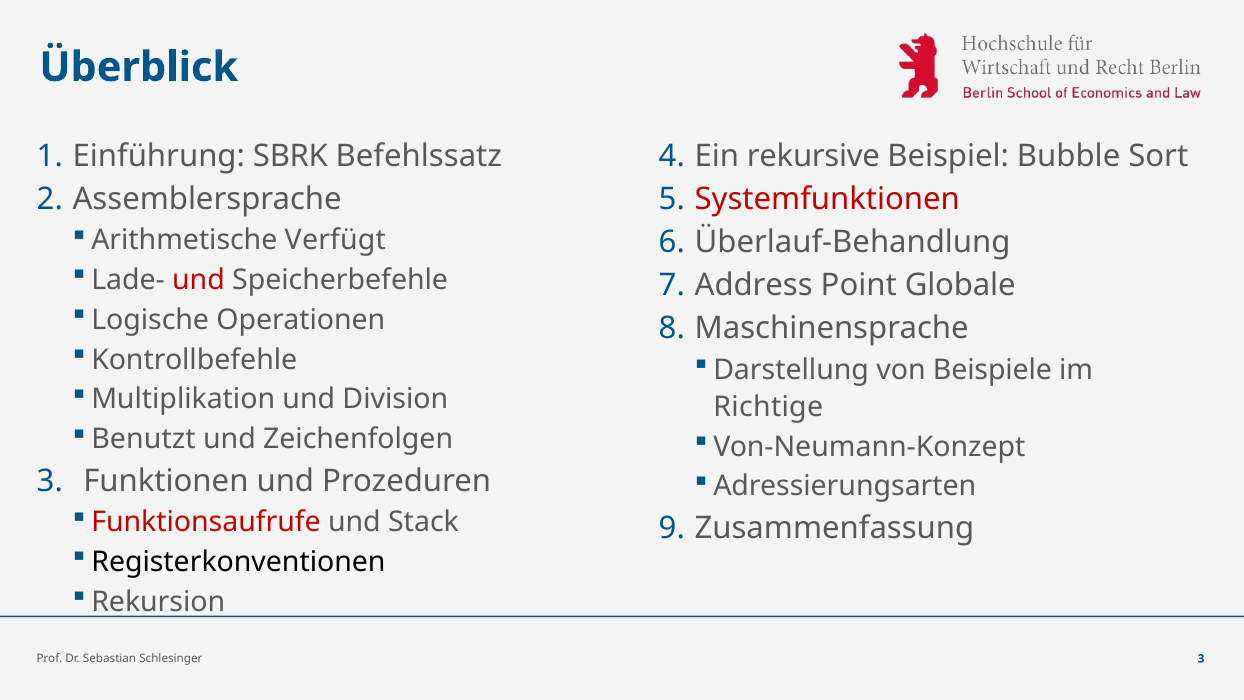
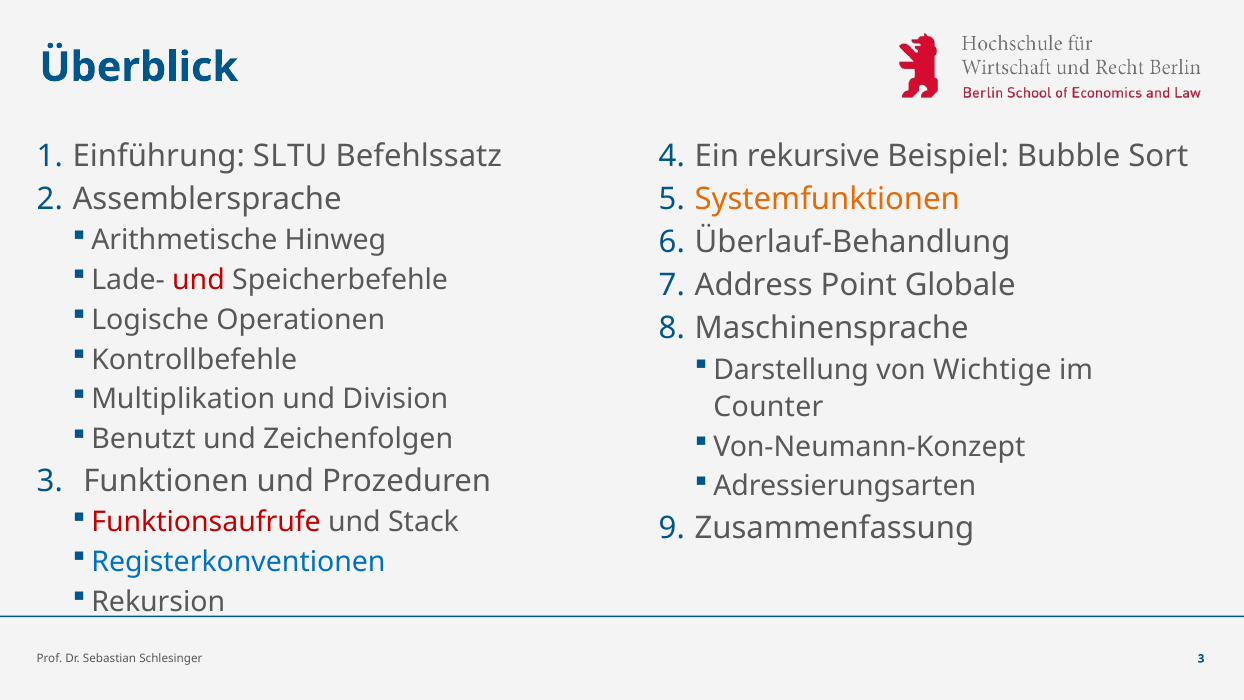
SBRK: SBRK -> SLTU
Systemfunktionen colour: red -> orange
Verfügt: Verfügt -> Hinweg
Beispiele: Beispiele -> Wichtige
Richtige: Richtige -> Counter
Registerkonventionen colour: black -> blue
